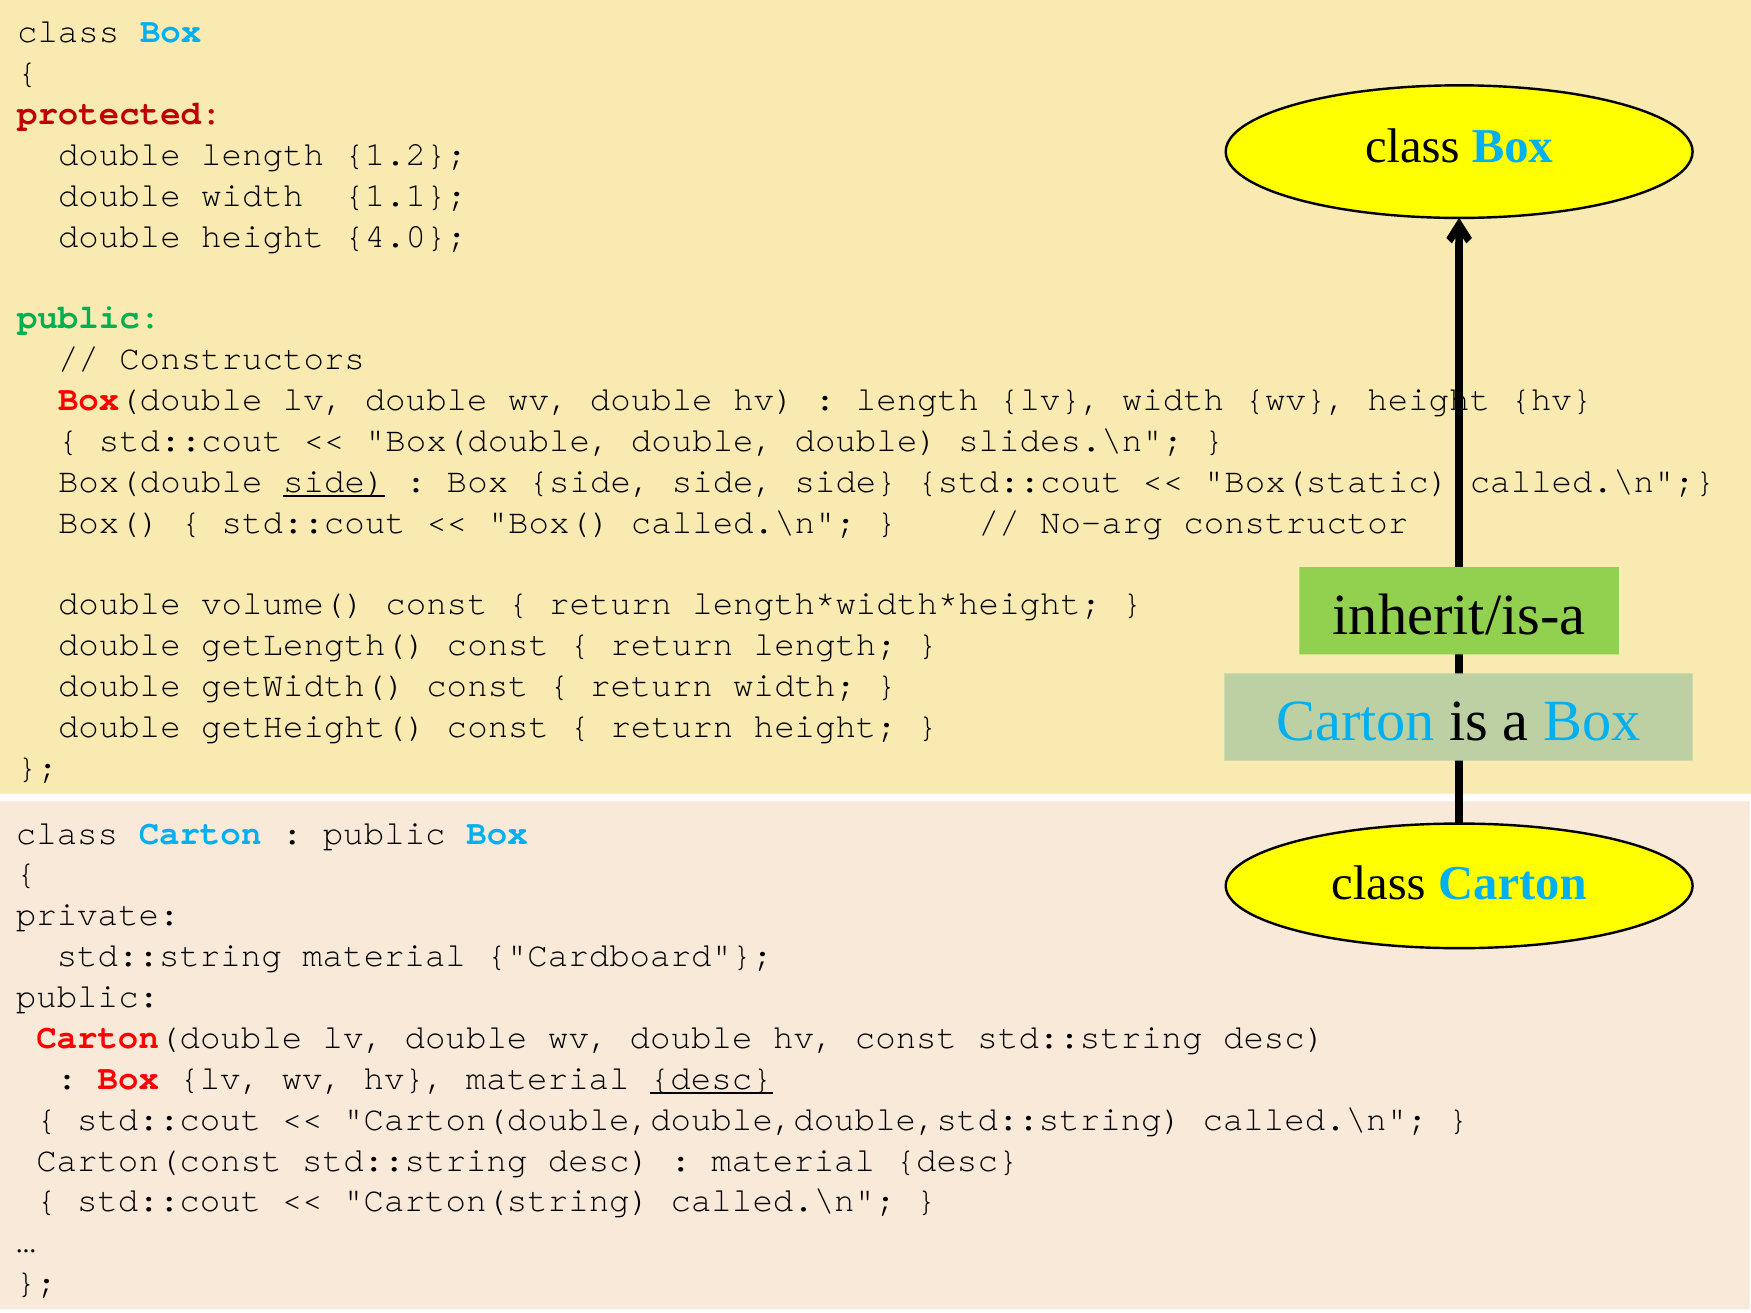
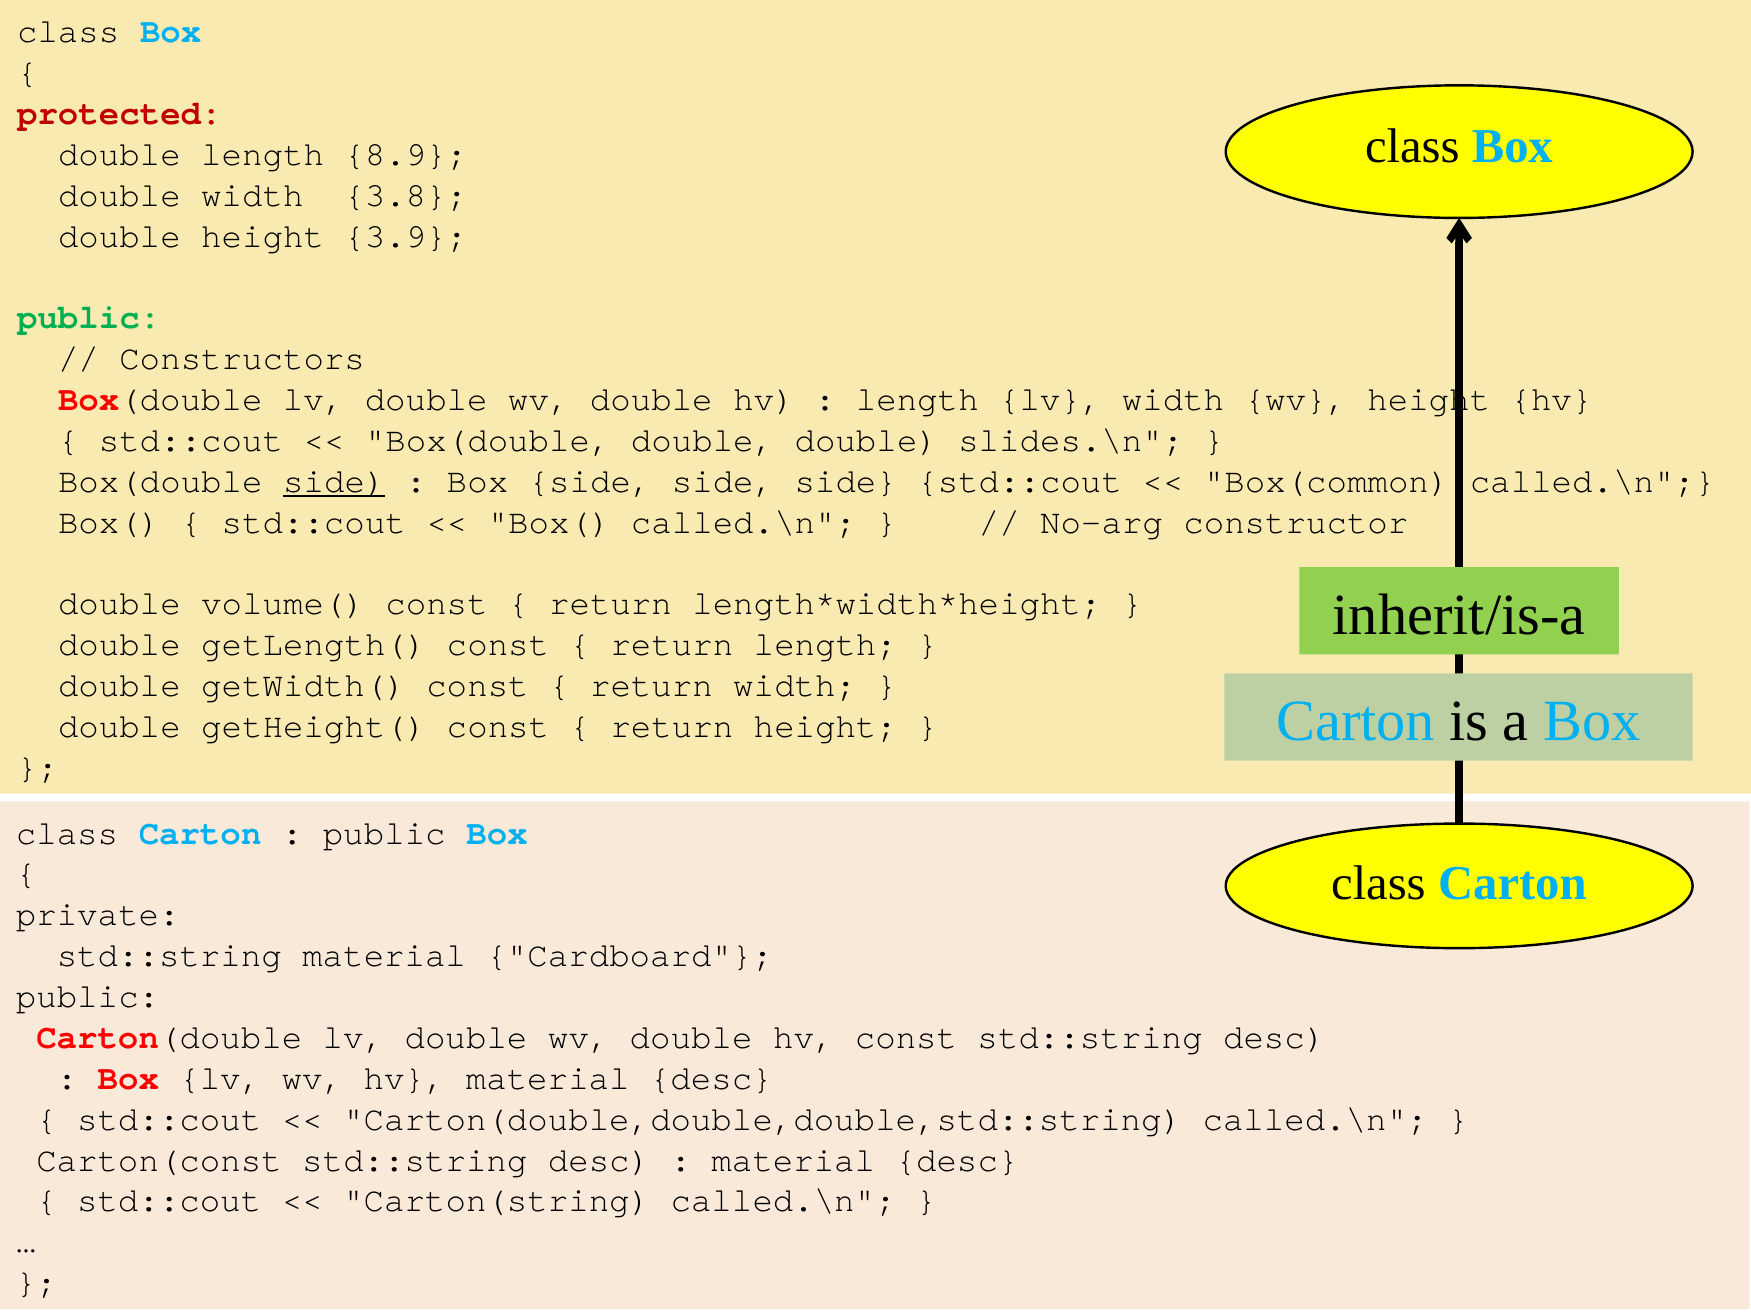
1.2: 1.2 -> 8.9
1.1: 1.1 -> 3.8
4.0: 4.0 -> 3.9
Box(static: Box(static -> Box(common
desc at (711, 1078) underline: present -> none
